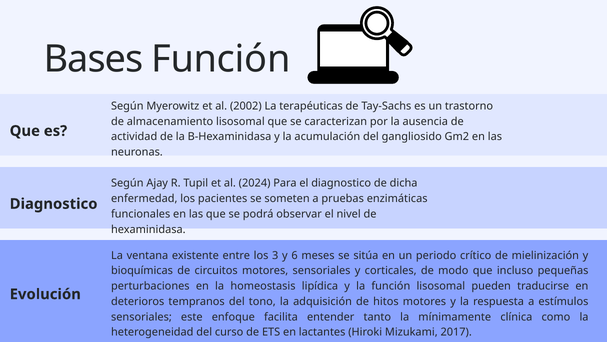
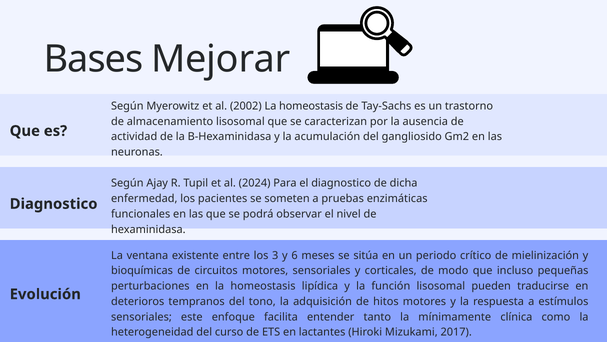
Bases Función: Función -> Mejorar
2002 La terapéuticas: terapéuticas -> homeostasis
